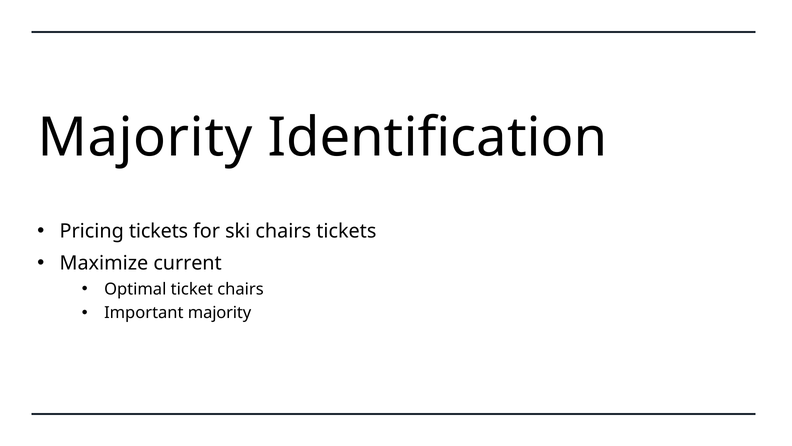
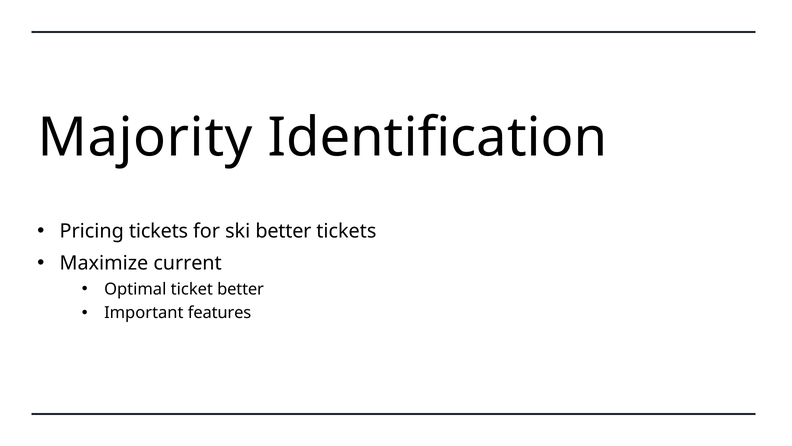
ski chairs: chairs -> better
ticket chairs: chairs -> better
Important majority: majority -> features
